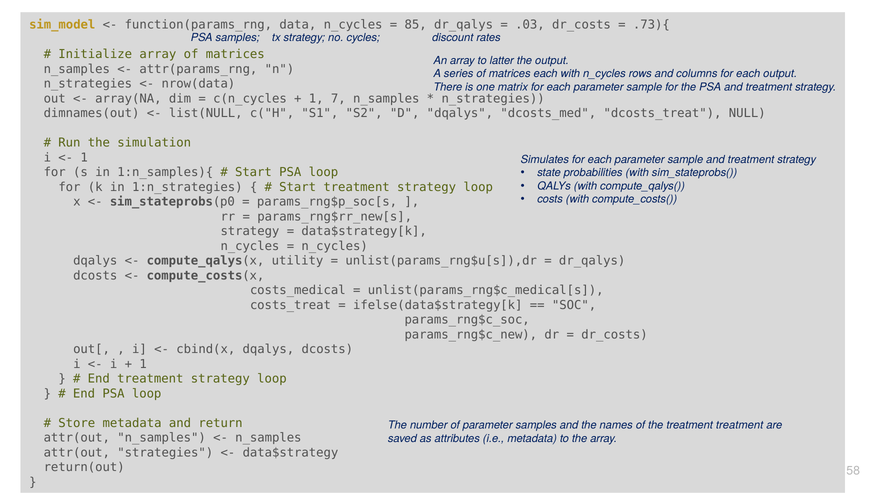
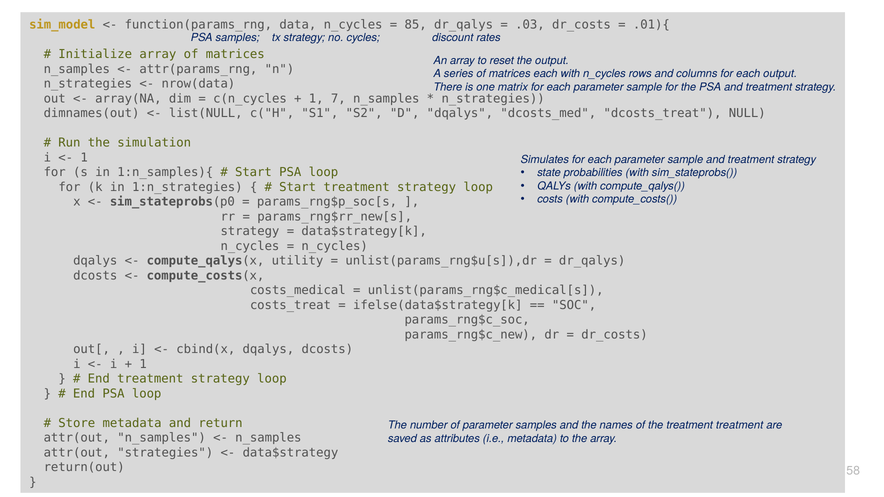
.73){: .73){ -> .01){
latter: latter -> reset
